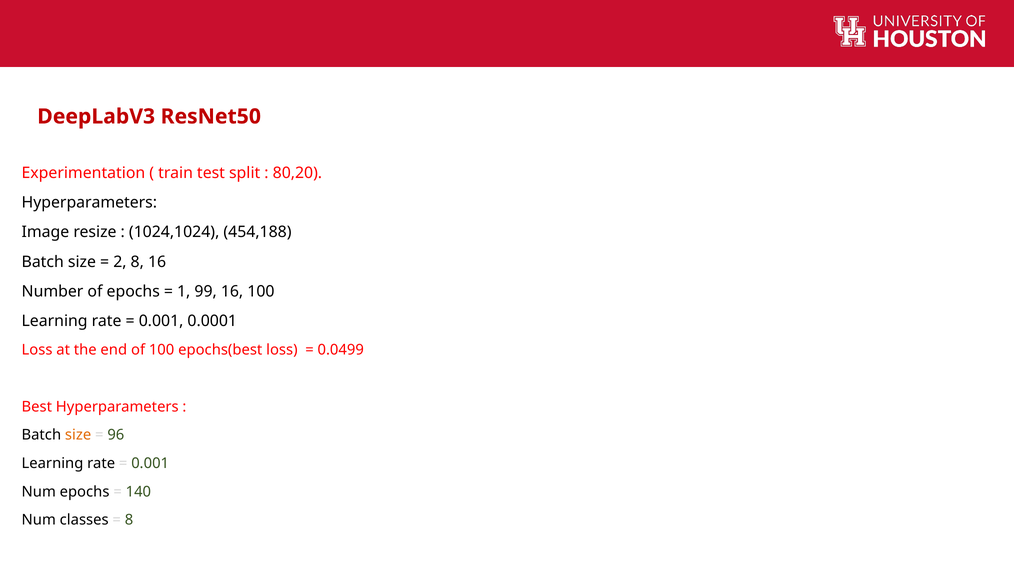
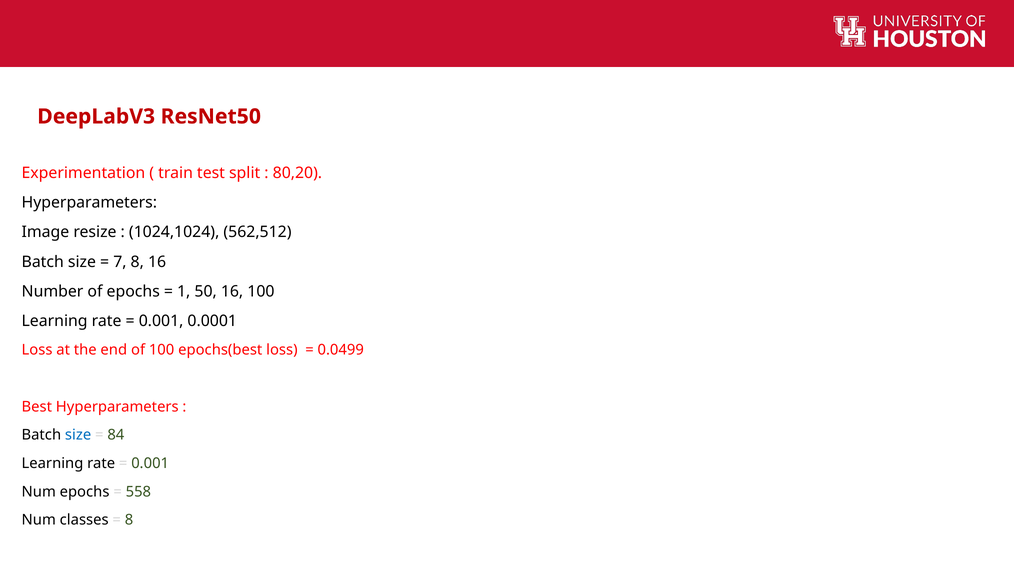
454,188: 454,188 -> 562,512
2: 2 -> 7
99: 99 -> 50
size at (78, 435) colour: orange -> blue
96: 96 -> 84
140: 140 -> 558
